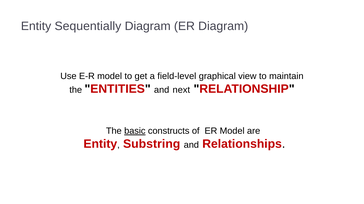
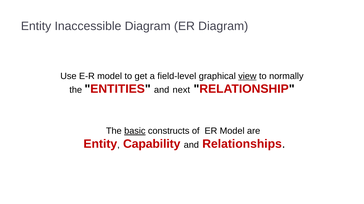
Sequentially: Sequentially -> Inaccessible
view underline: none -> present
maintain: maintain -> normally
Substring: Substring -> Capability
